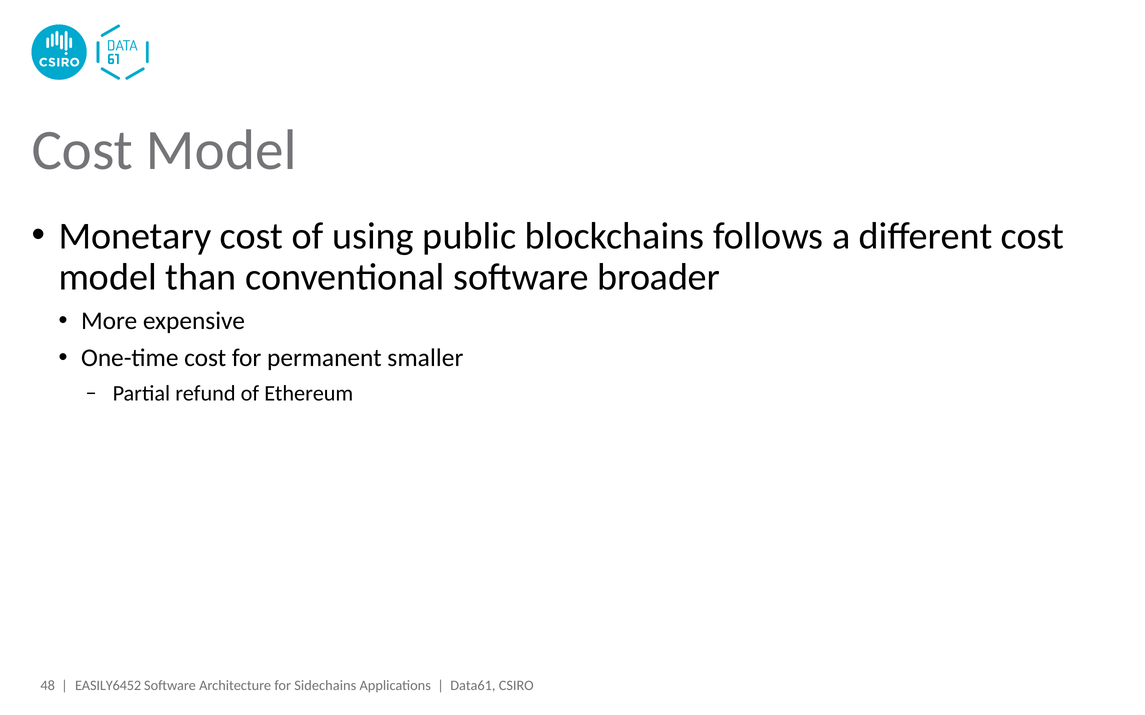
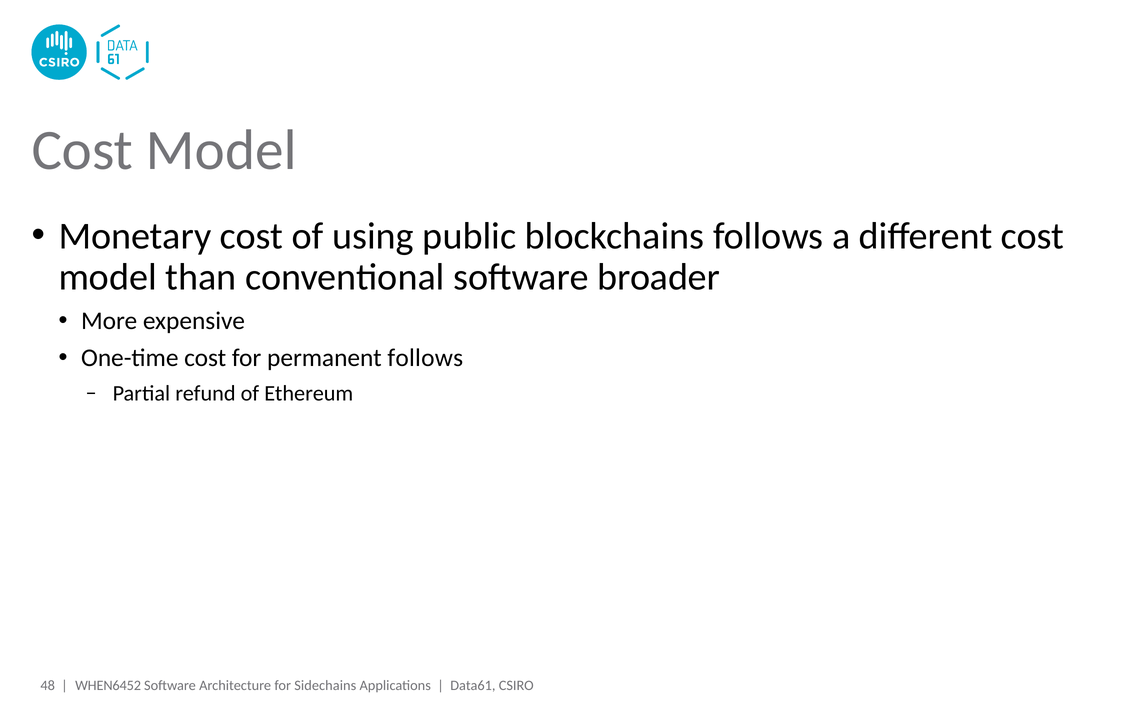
permanent smaller: smaller -> follows
EASILY6452: EASILY6452 -> WHEN6452
